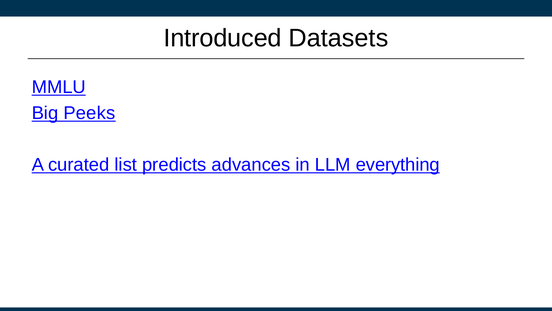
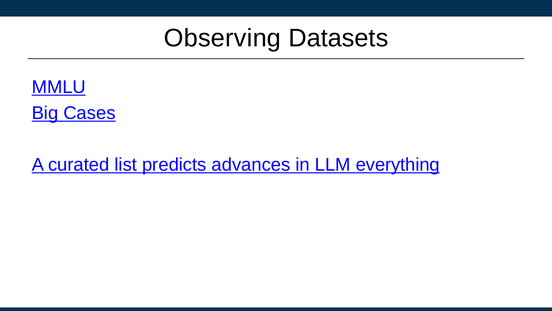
Introduced: Introduced -> Observing
Peeks: Peeks -> Cases
